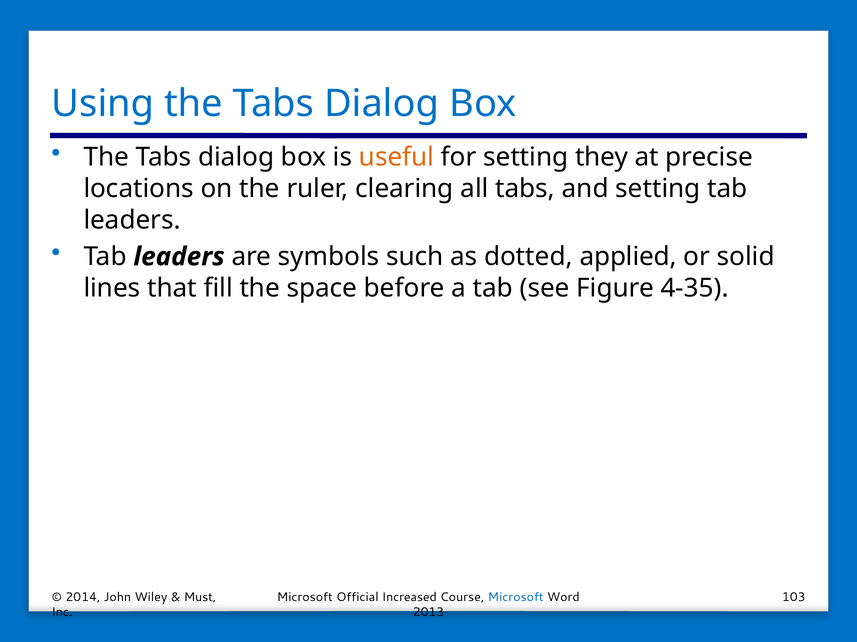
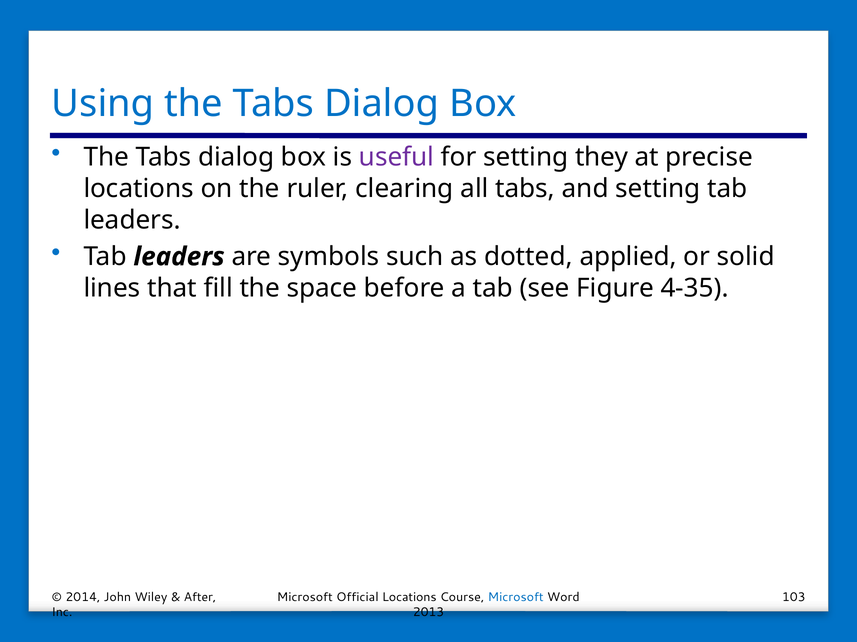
useful colour: orange -> purple
Must: Must -> After
Official Increased: Increased -> Locations
